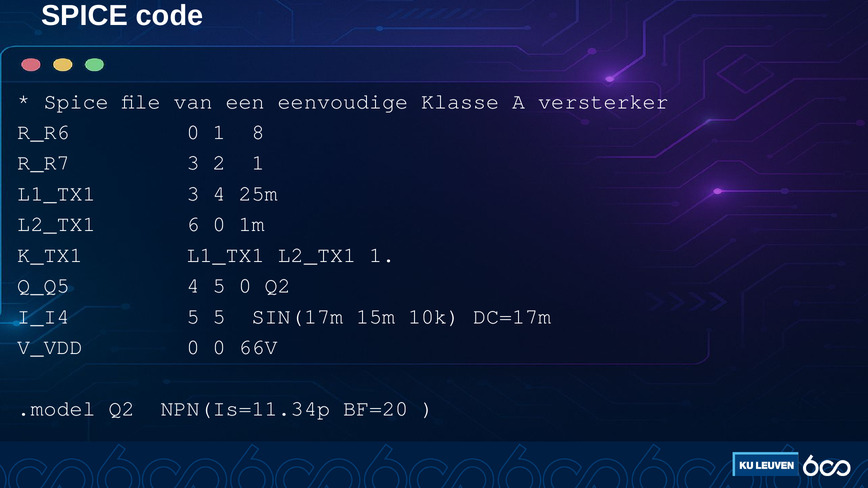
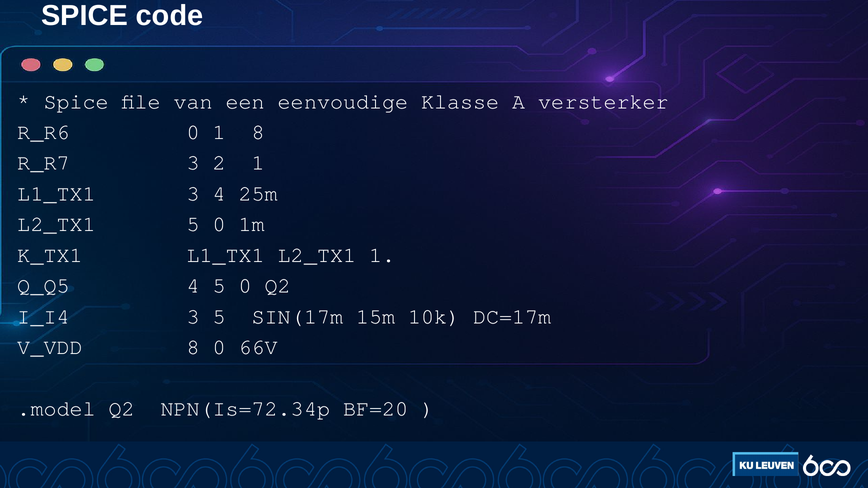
L2_TX1 6: 6 -> 5
I_I4 5: 5 -> 3
V_VDD 0: 0 -> 8
NPN(Is=11.34p: NPN(Is=11.34p -> NPN(Is=72.34p
